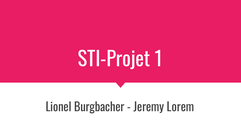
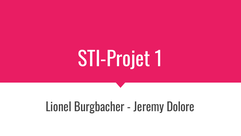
Lorem: Lorem -> Dolore
